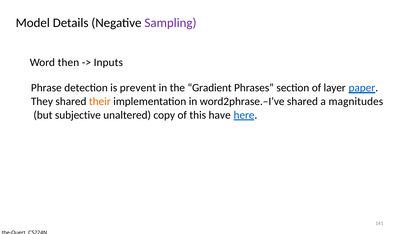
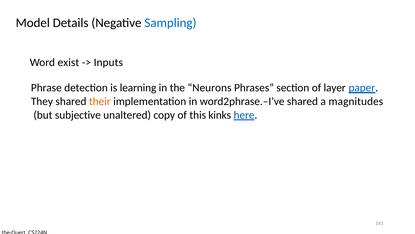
Sampling colour: purple -> blue
then: then -> exist
prevent: prevent -> learning
Gradient: Gradient -> Neurons
have: have -> kinks
